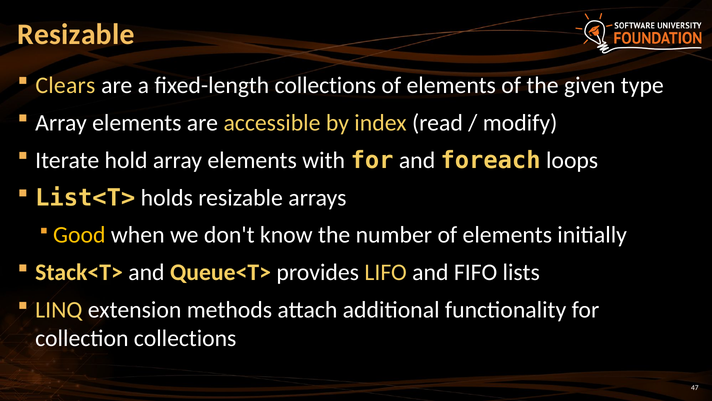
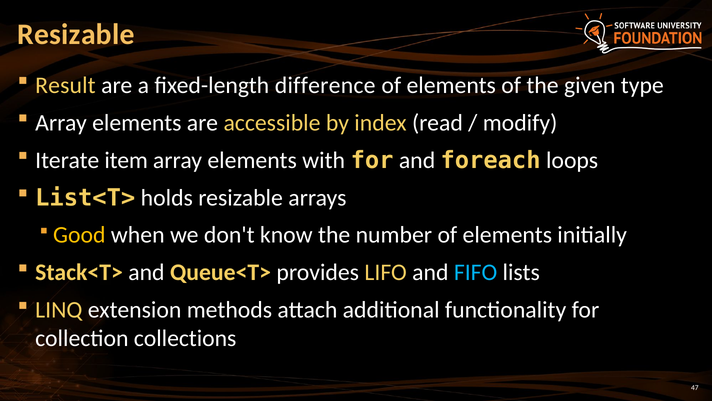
Clears: Clears -> Result
fixed-length collections: collections -> difference
hold: hold -> item
FIFO colour: white -> light blue
